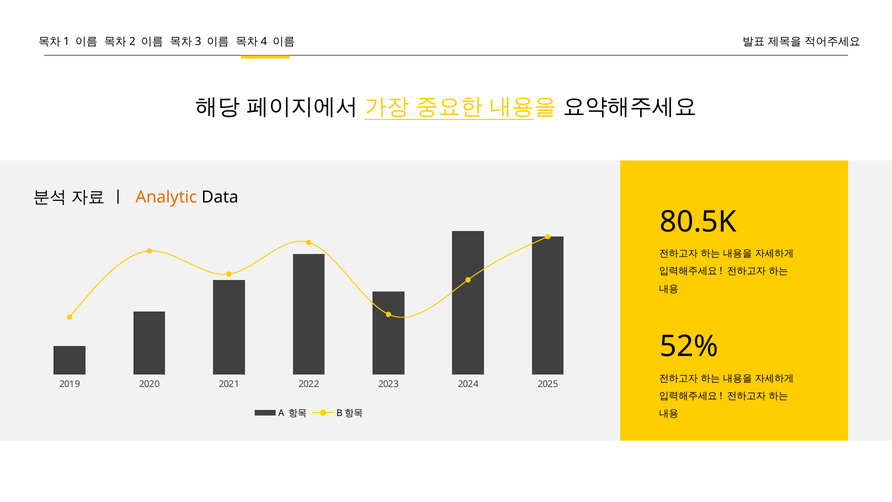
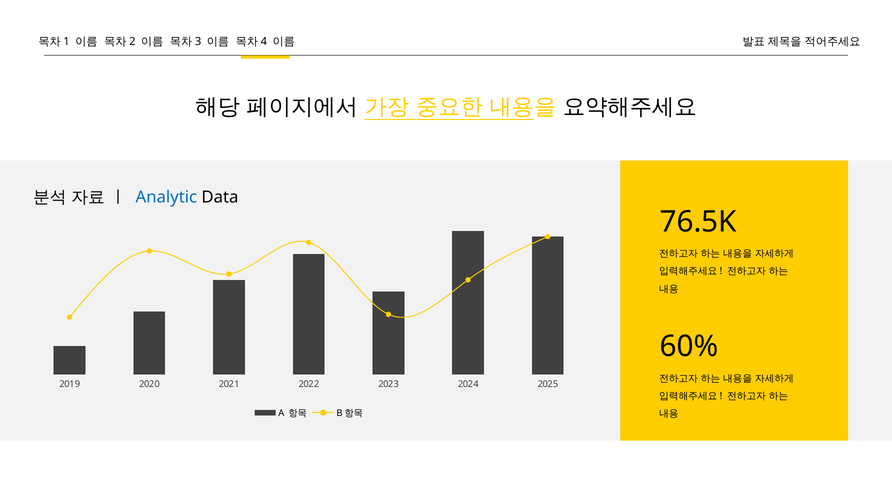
Analytic colour: orange -> blue
80.5K: 80.5K -> 76.5K
52%: 52% -> 60%
